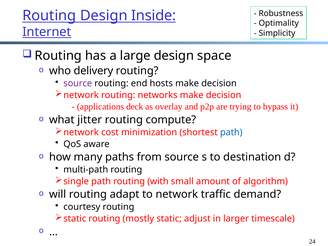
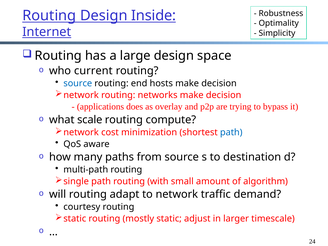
delivery: delivery -> current
source at (78, 83) colour: purple -> blue
deck: deck -> does
jitter: jitter -> scale
